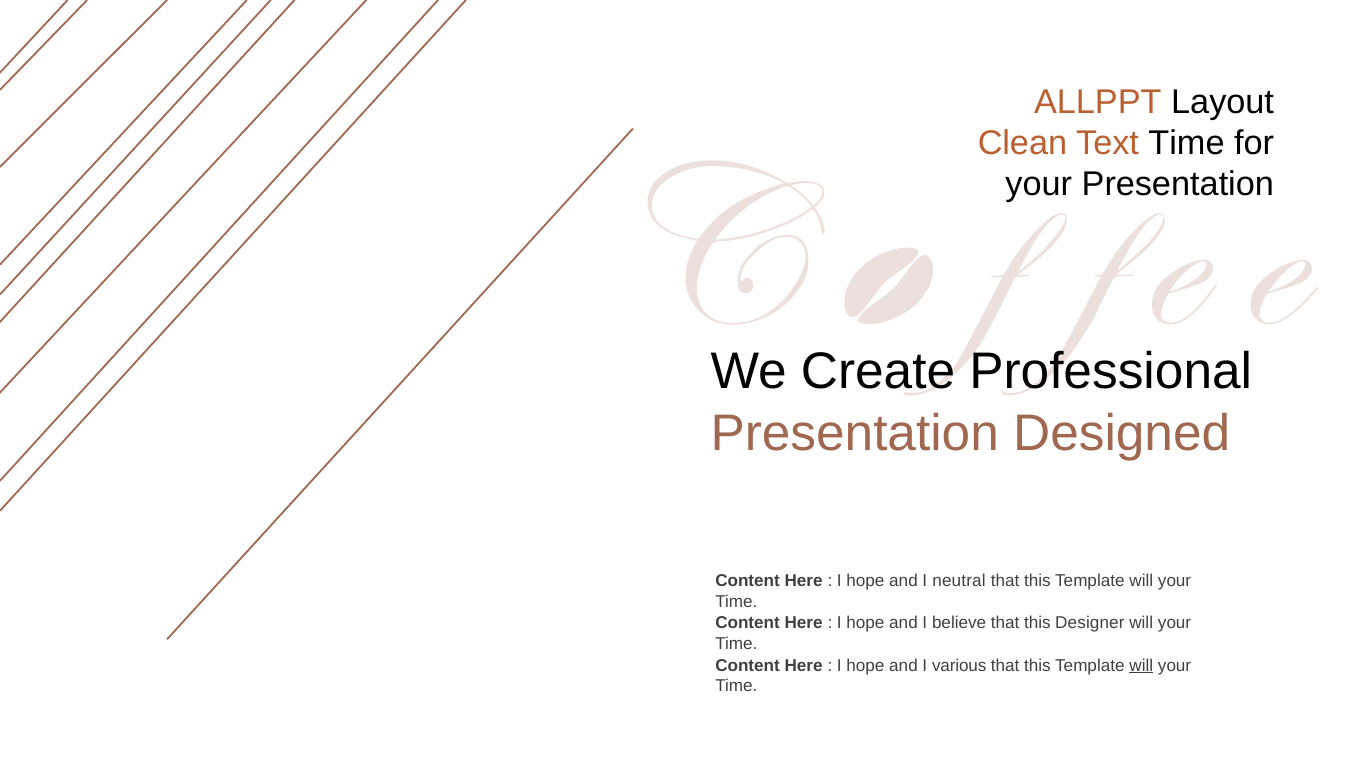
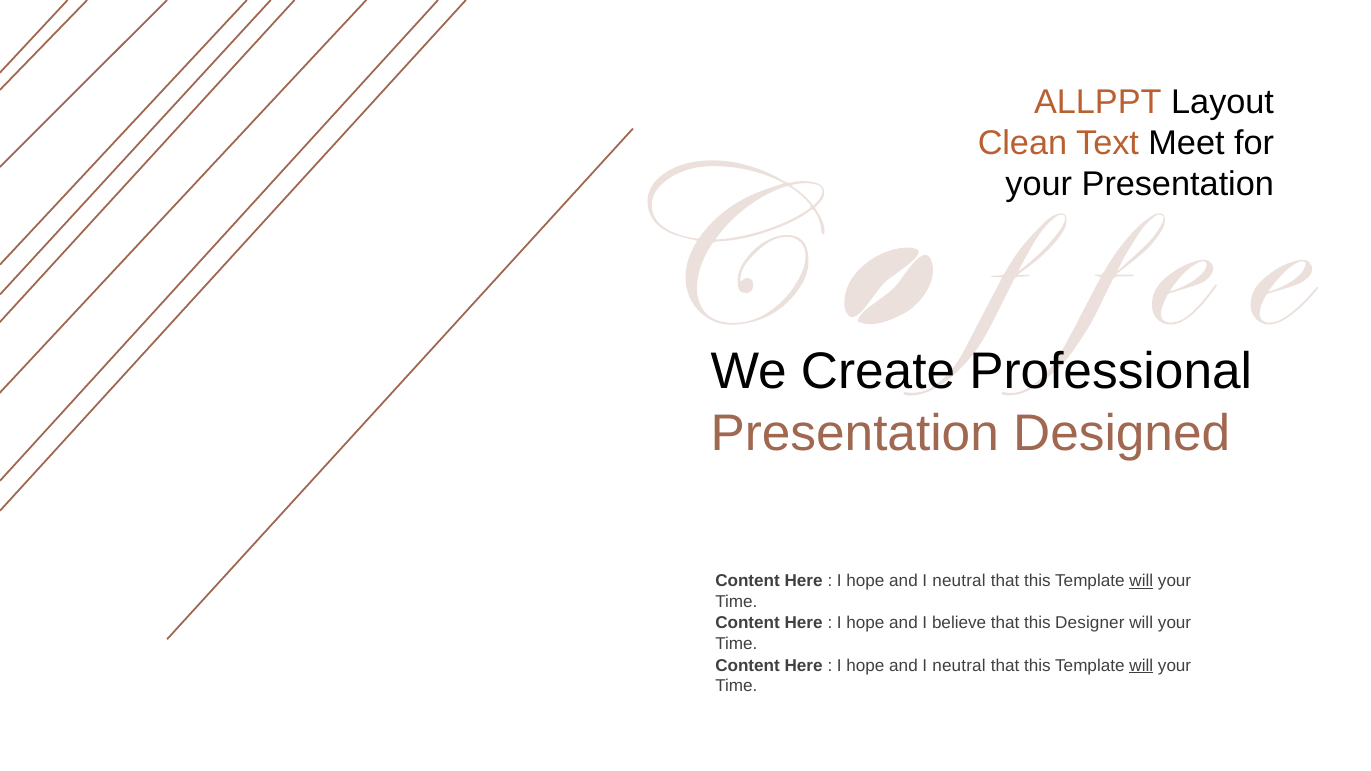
Text Time: Time -> Meet
will at (1141, 581) underline: none -> present
various at (959, 666): various -> neutral
